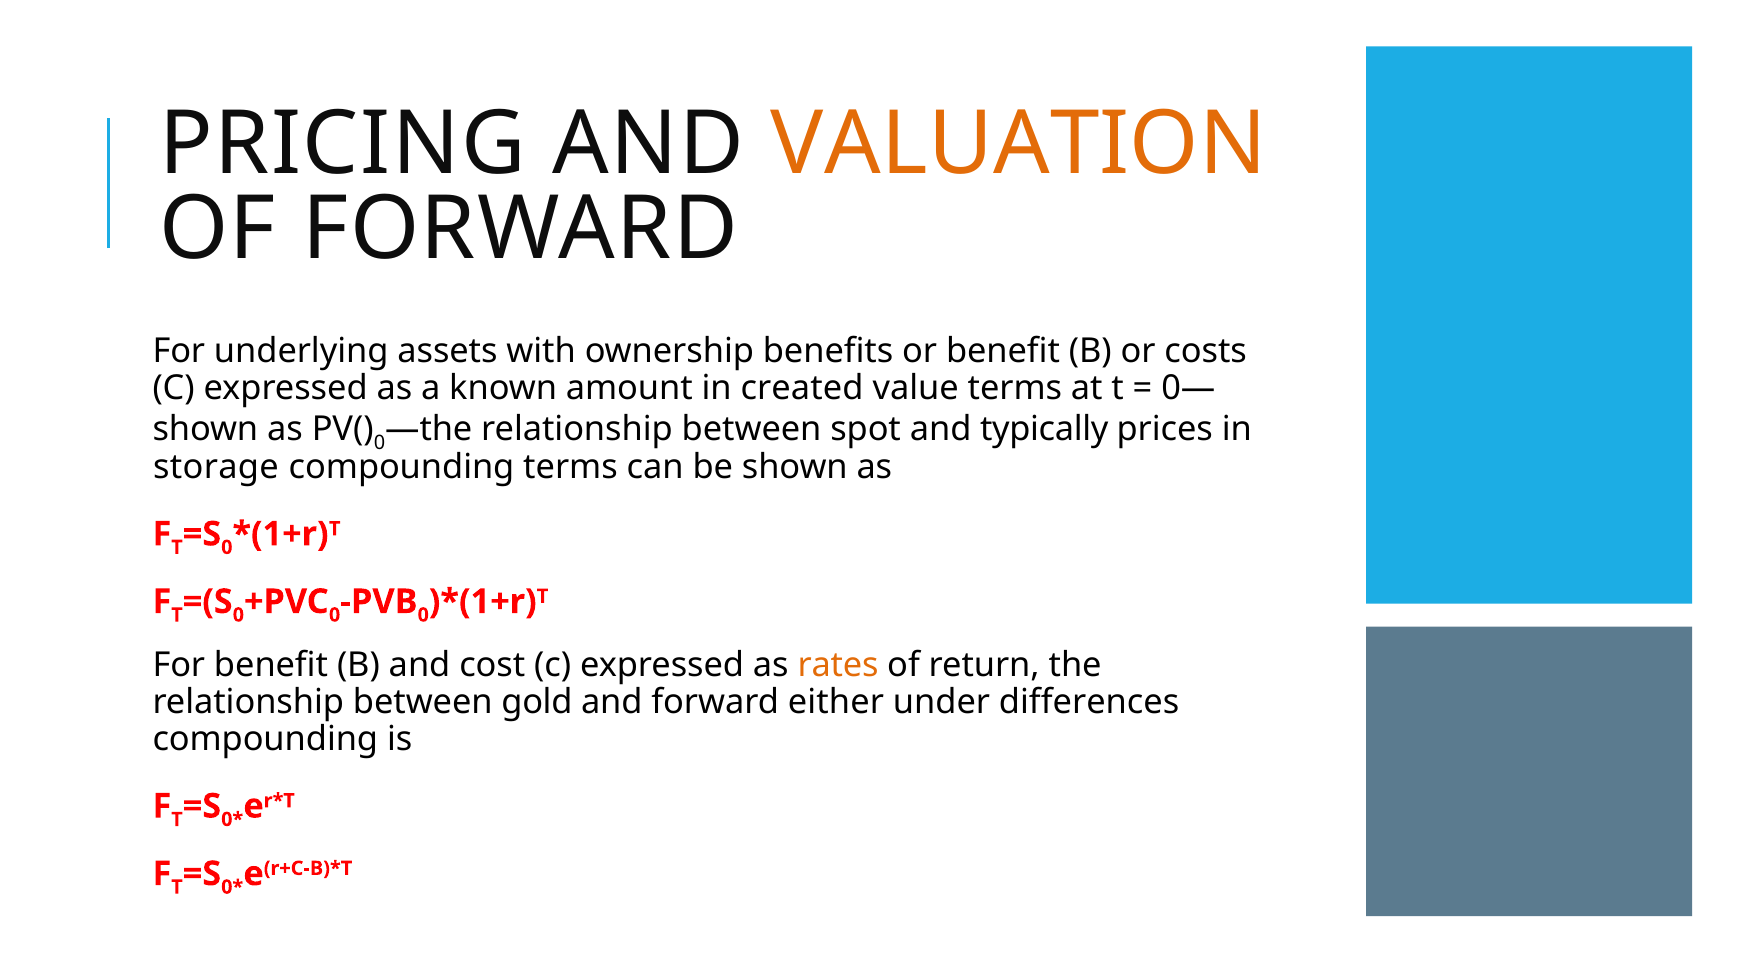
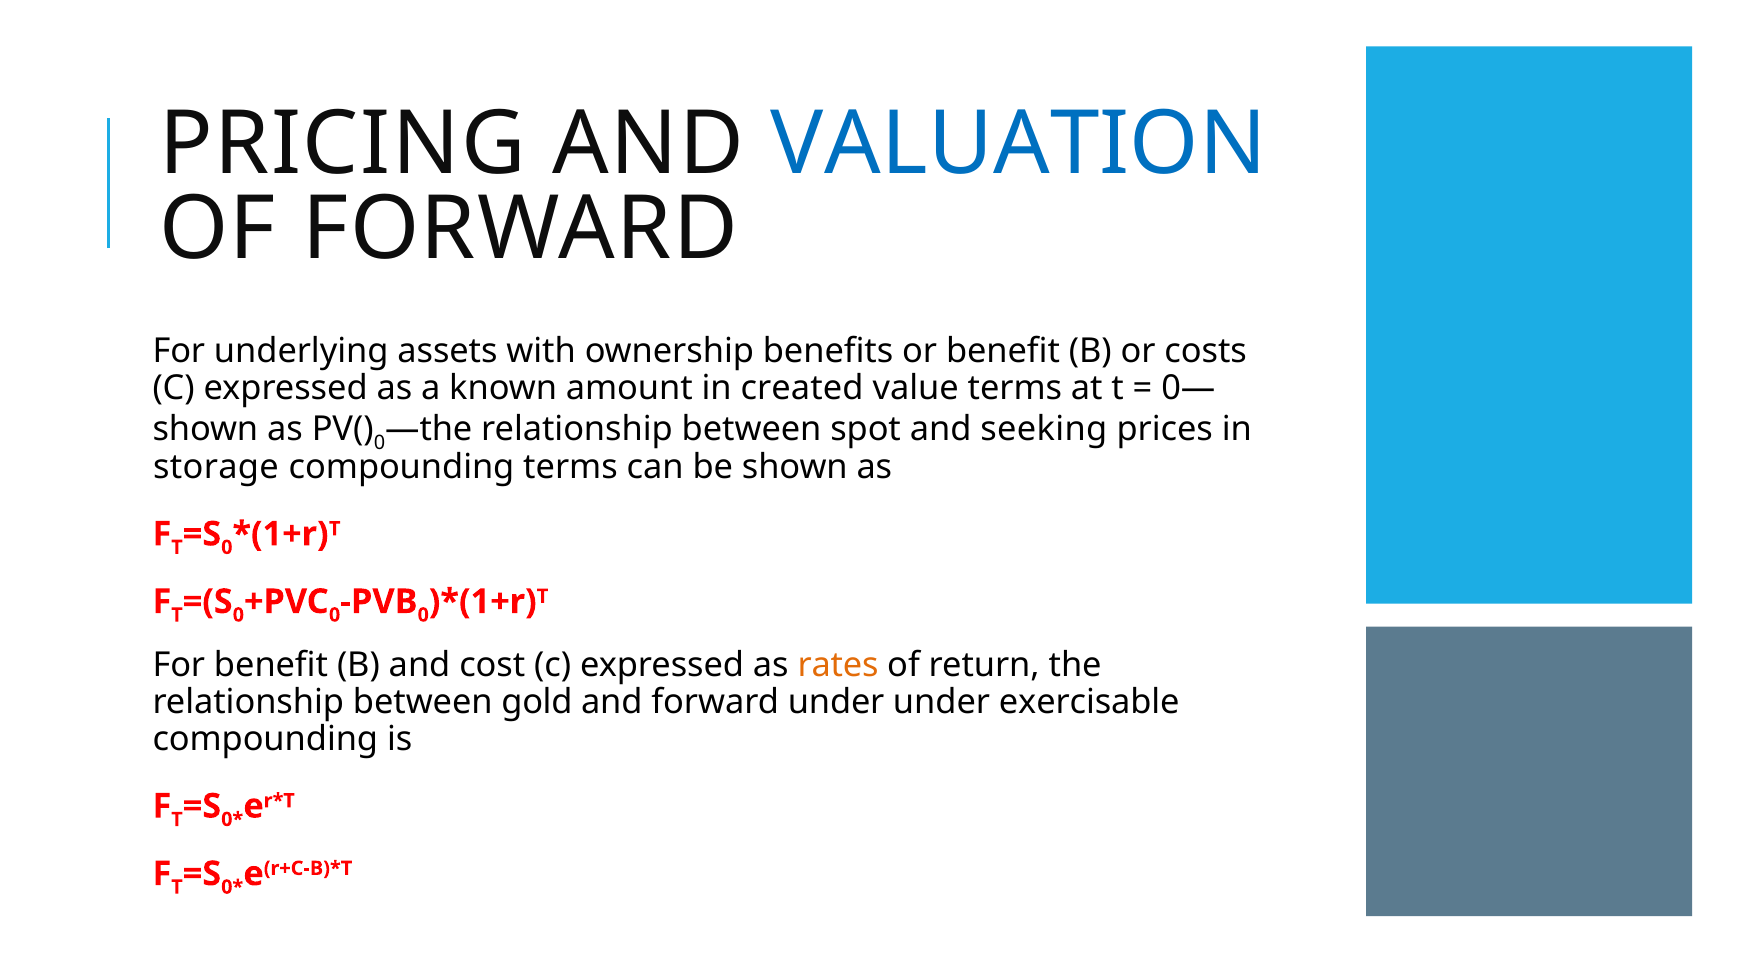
VALUATION colour: orange -> blue
typically: typically -> seeking
forward either: either -> under
differences: differences -> exercisable
